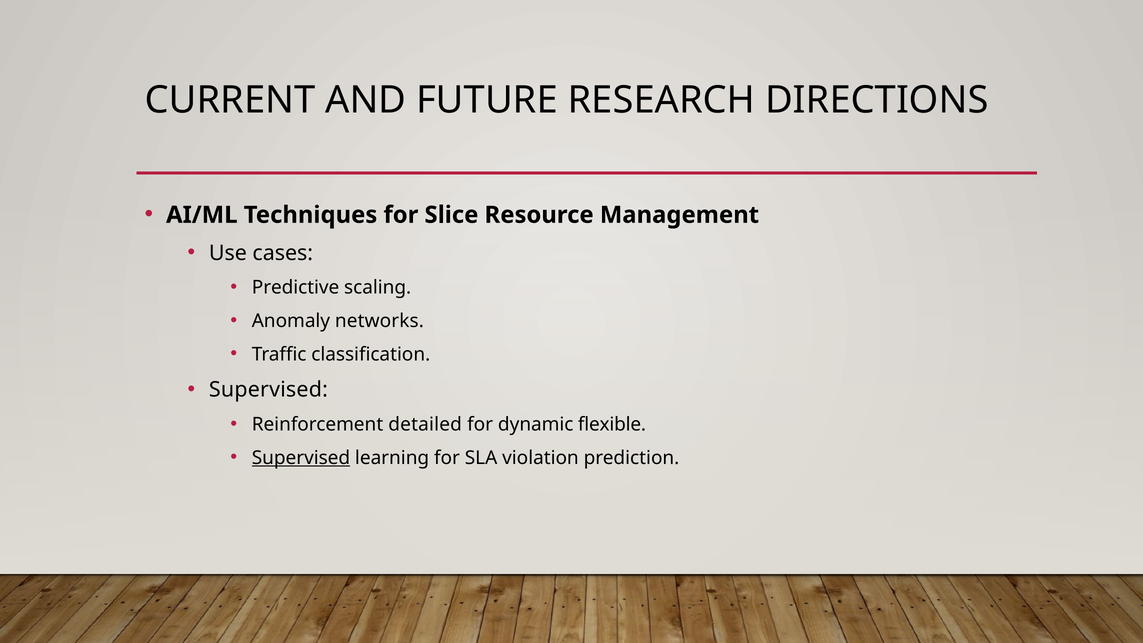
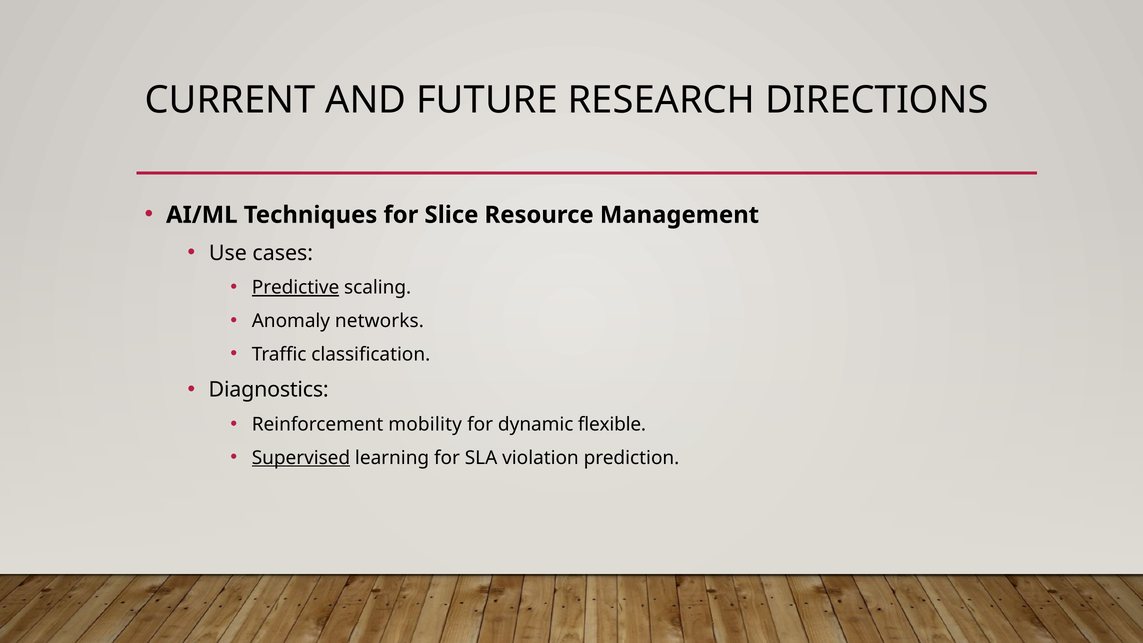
Predictive underline: none -> present
Supervised at (268, 390): Supervised -> Diagnostics
detailed: detailed -> mobility
